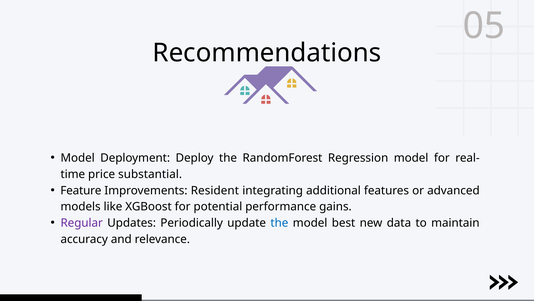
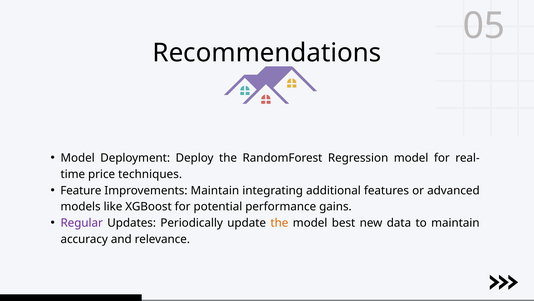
substantial: substantial -> techniques
Improvements Resident: Resident -> Maintain
the at (279, 223) colour: blue -> orange
